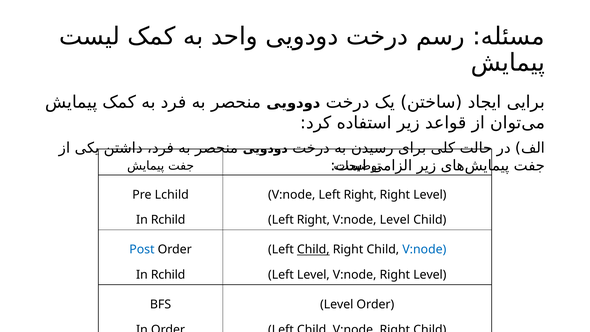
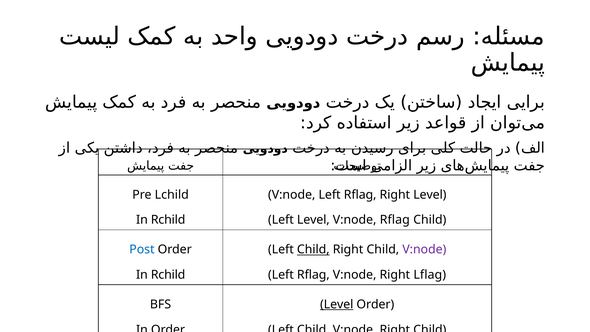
Right at (360, 195): Right -> Rflag
Right at (313, 220): Right -> Level
V:node Level: Level -> Rflag
V:node at (424, 250) colour: blue -> purple
Level at (313, 275): Level -> Rflag
V:node Right Level: Level -> Lflag
Level at (337, 304) underline: none -> present
